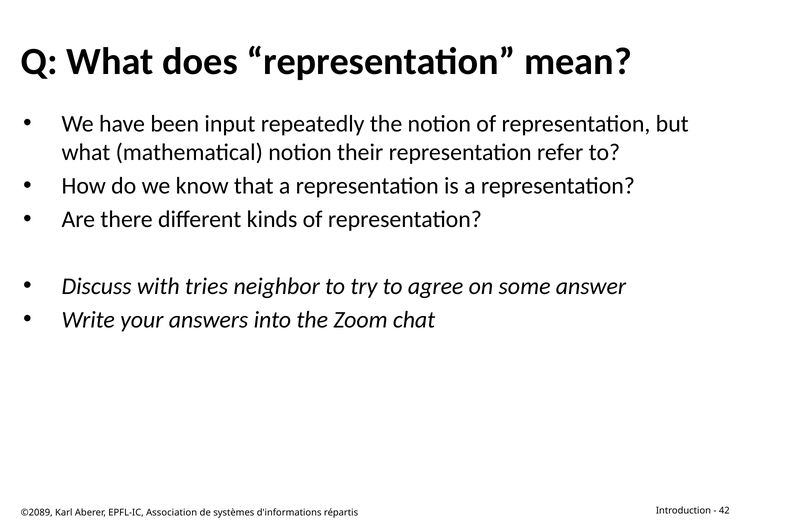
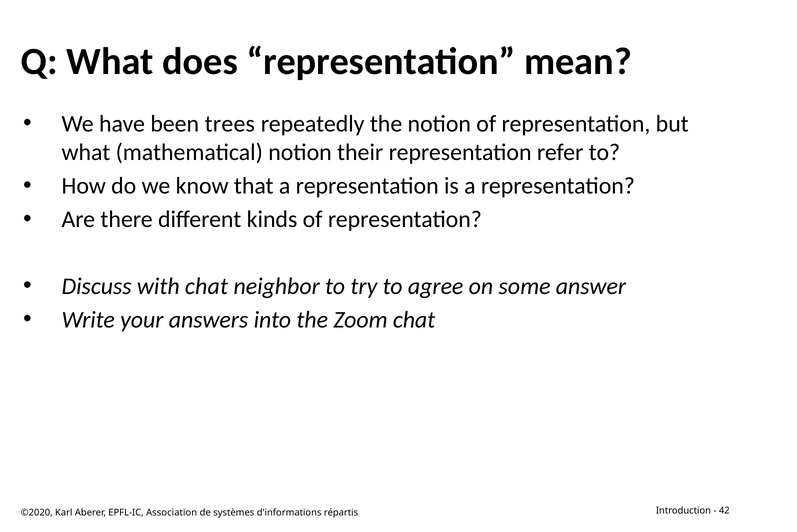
input: input -> trees
with tries: tries -> chat
©2089: ©2089 -> ©2020
